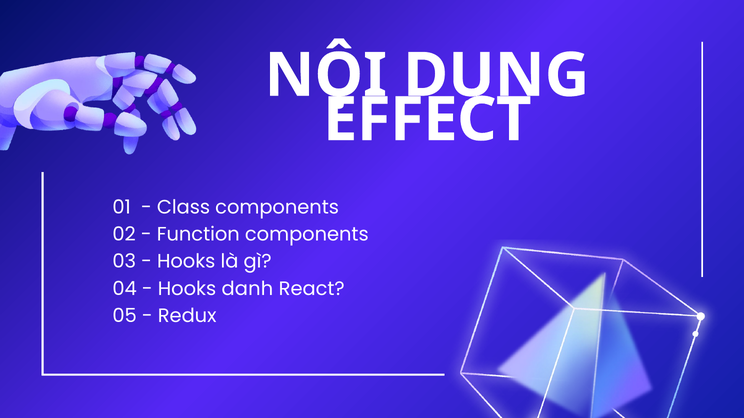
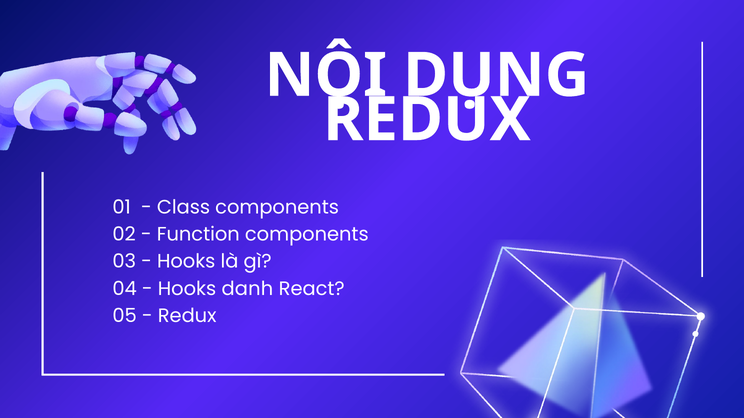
EFFECT at (427, 120): EFFECT -> REDUX
